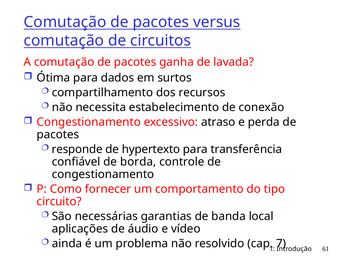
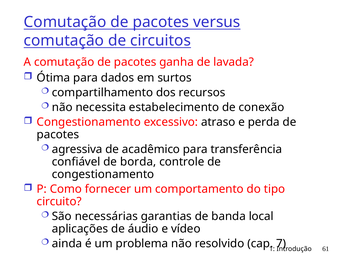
responde: responde -> agressiva
hypertexto: hypertexto -> acadêmico
